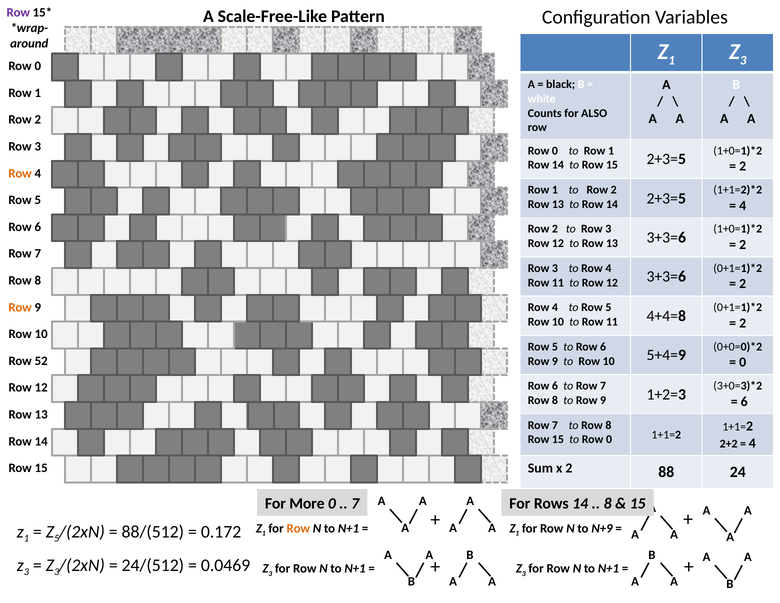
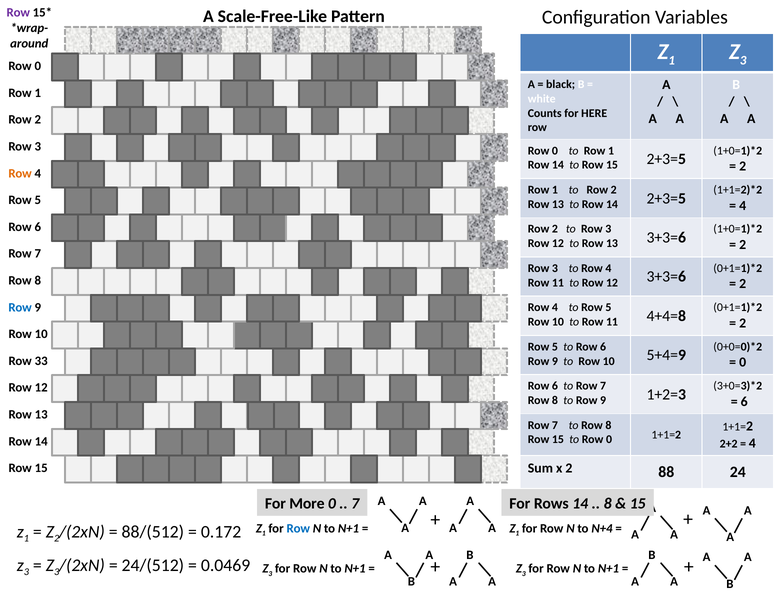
ALSO: ALSO -> HERE
Row at (20, 307) colour: orange -> blue
52: 52 -> 33
Row at (298, 528) colour: orange -> blue
N+9: N+9 -> N+4
5 at (57, 538): 5 -> 2
